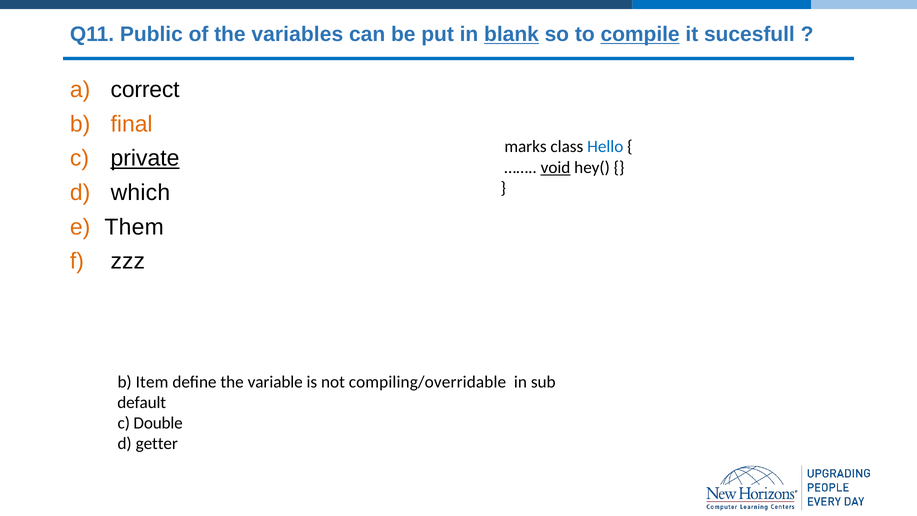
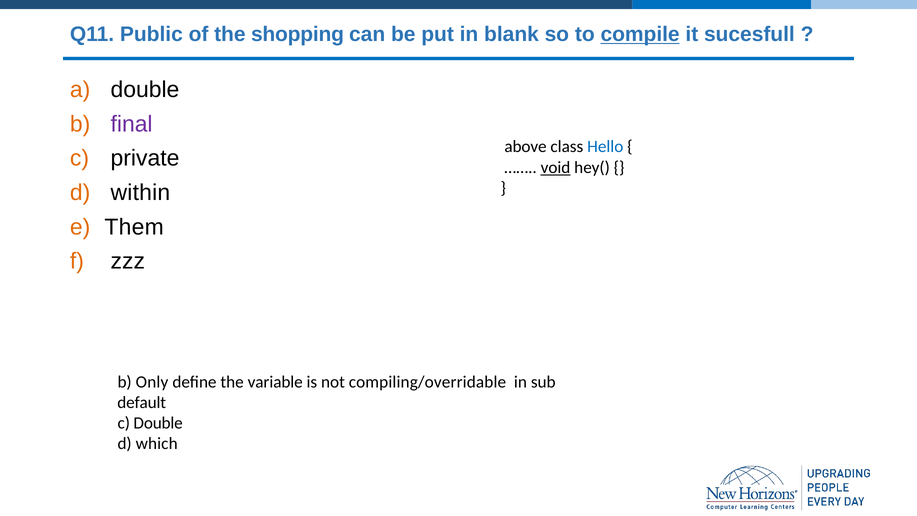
variables: variables -> shopping
blank underline: present -> none
correct at (145, 90): correct -> double
final colour: orange -> purple
marks: marks -> above
private underline: present -> none
which: which -> within
Item: Item -> Only
getter: getter -> which
